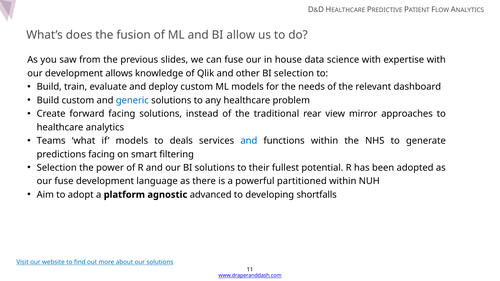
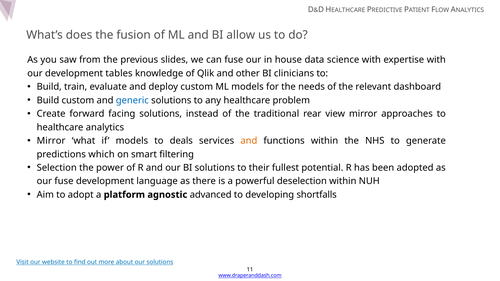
allows: allows -> tables
BI selection: selection -> clinicians
Teams at (51, 141): Teams -> Mirror
and at (249, 141) colour: blue -> orange
predictions facing: facing -> which
partitioned: partitioned -> deselection
